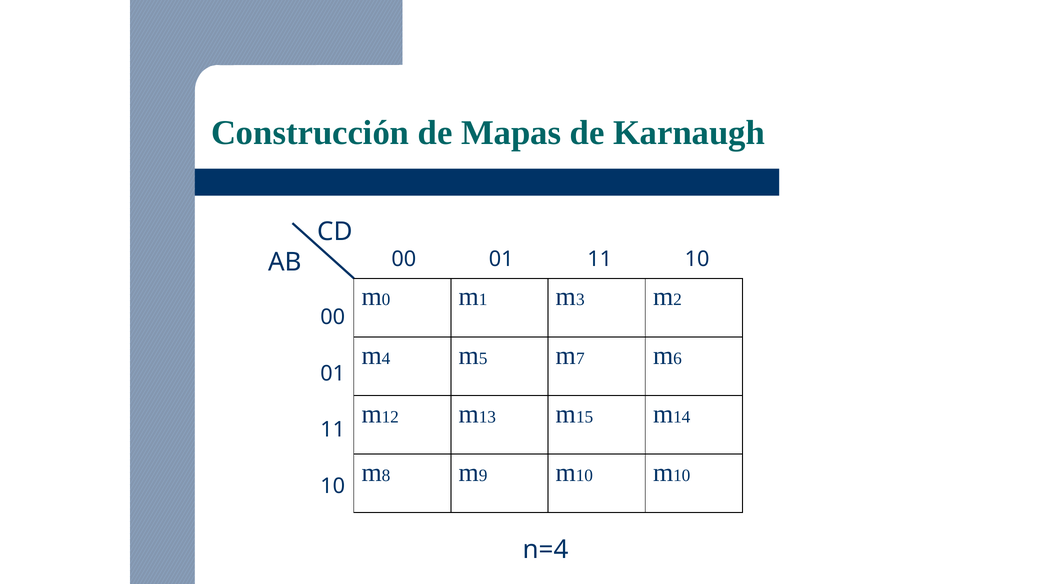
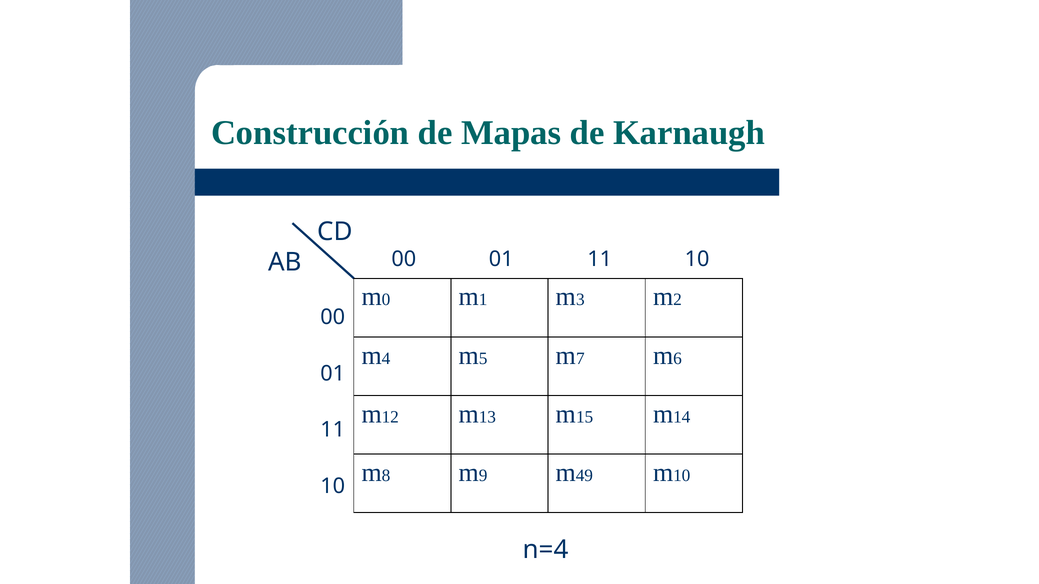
10 at (584, 476): 10 -> 49
